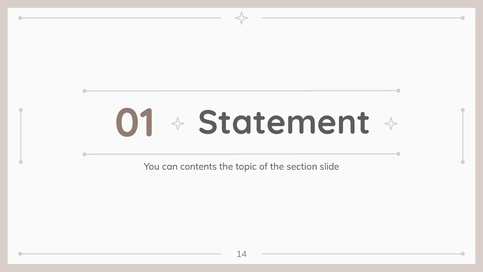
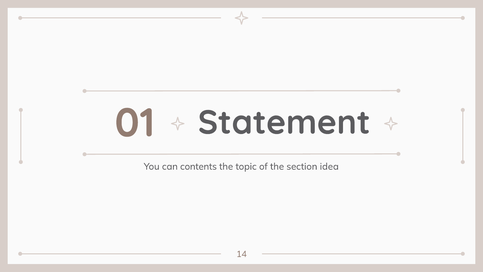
slide: slide -> idea
